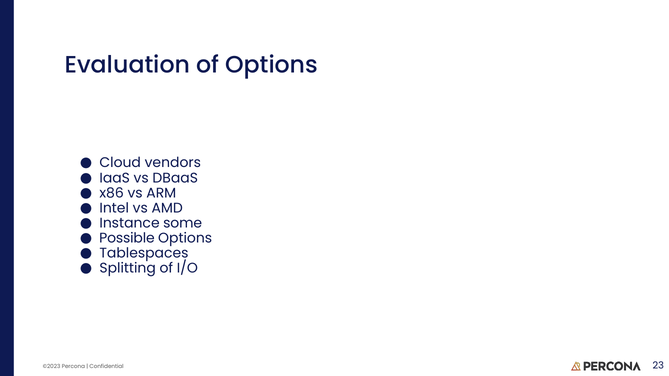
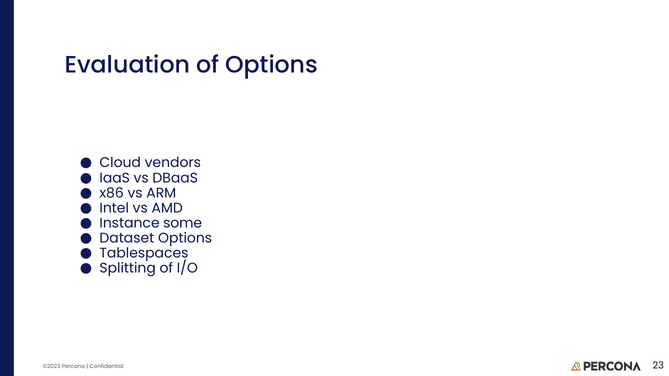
Possible: Possible -> Dataset
